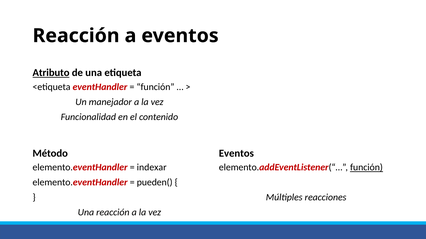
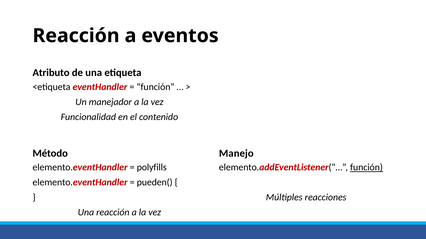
Atributo underline: present -> none
Eventos at (236, 154): Eventos -> Manejo
indexar: indexar -> polyfills
